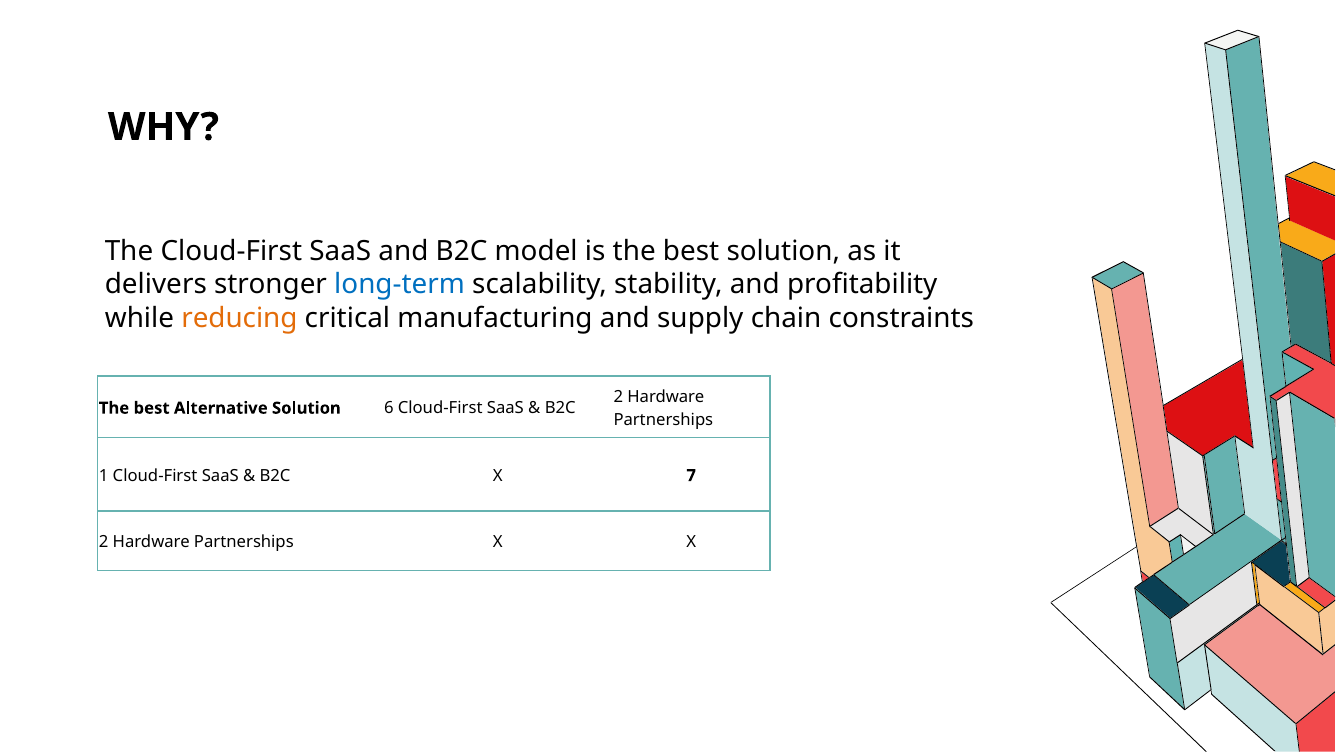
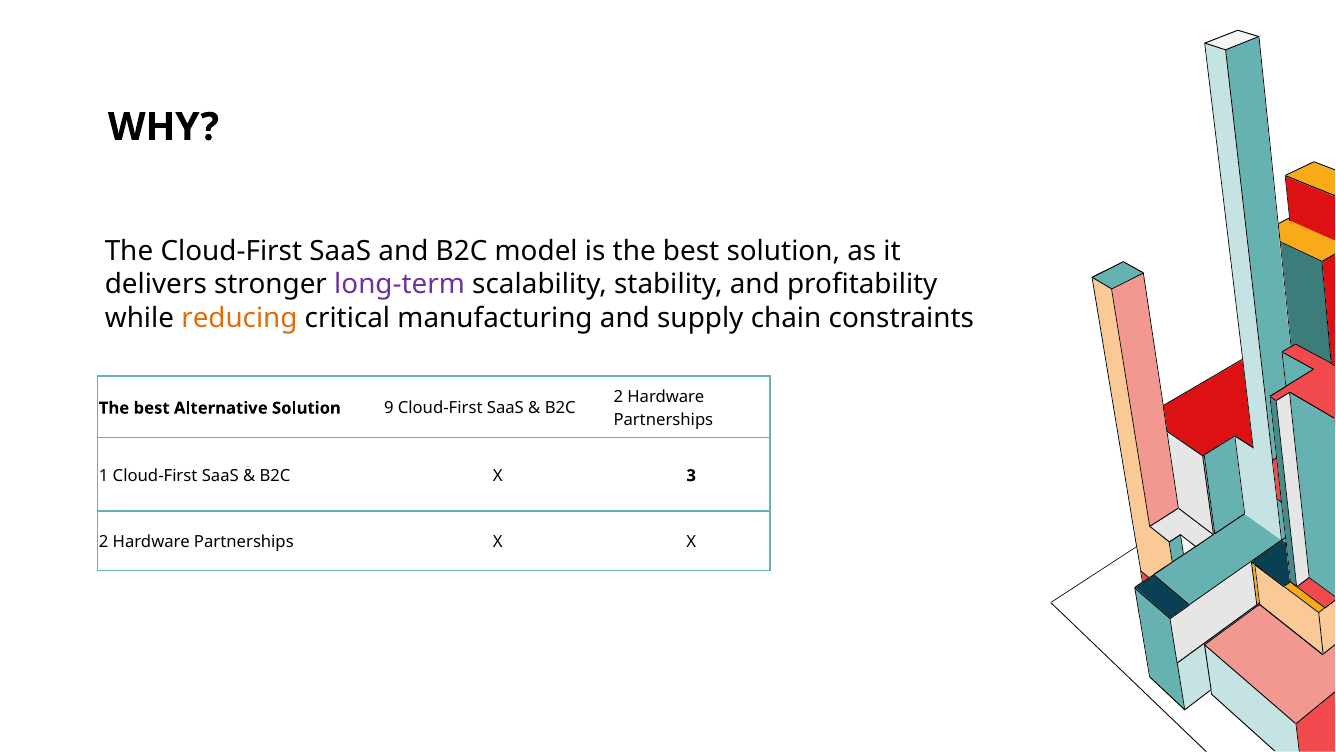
long-term colour: blue -> purple
6: 6 -> 9
7: 7 -> 3
